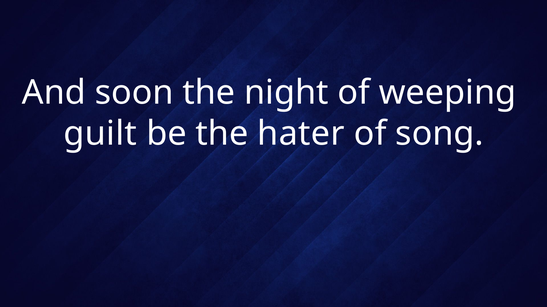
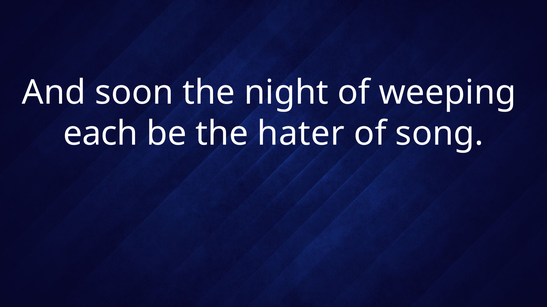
guilt: guilt -> each
